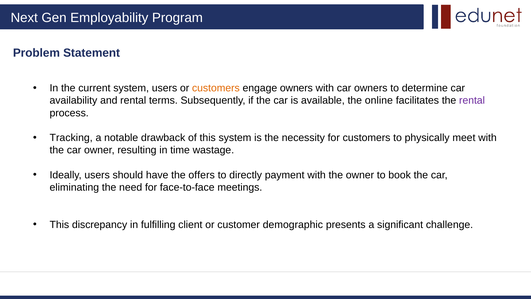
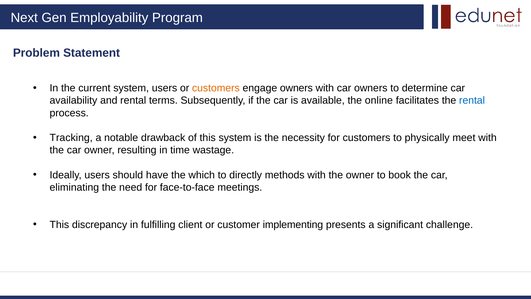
rental at (472, 100) colour: purple -> blue
offers: offers -> which
payment: payment -> methods
demographic: demographic -> implementing
